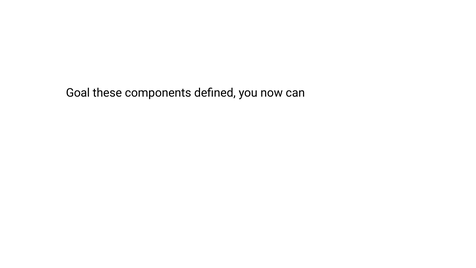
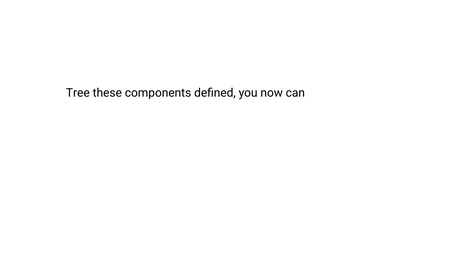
Goal: Goal -> Tree
